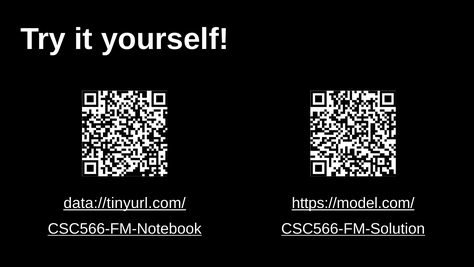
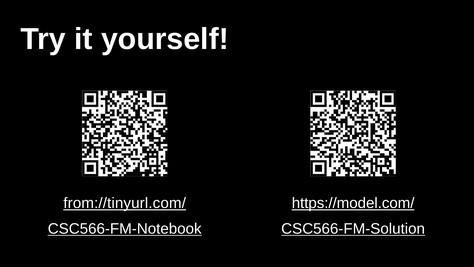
data://tinyurl.com/: data://tinyurl.com/ -> from://tinyurl.com/
